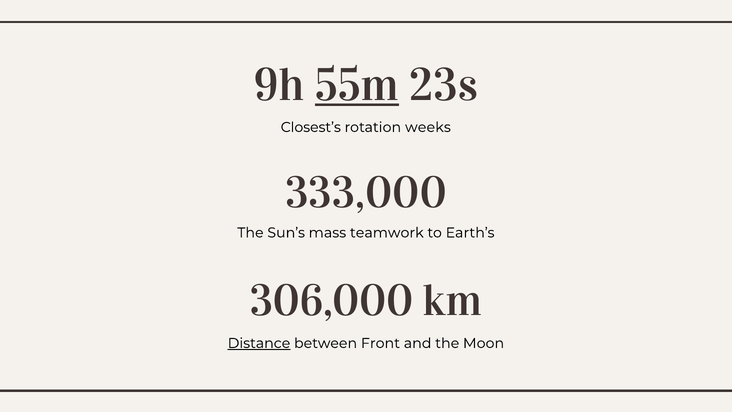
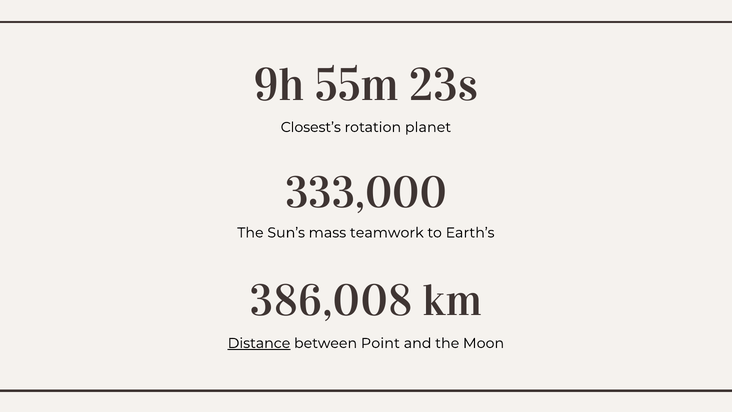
55m underline: present -> none
weeks: weeks -> planet
306,000: 306,000 -> 386,008
Front: Front -> Point
